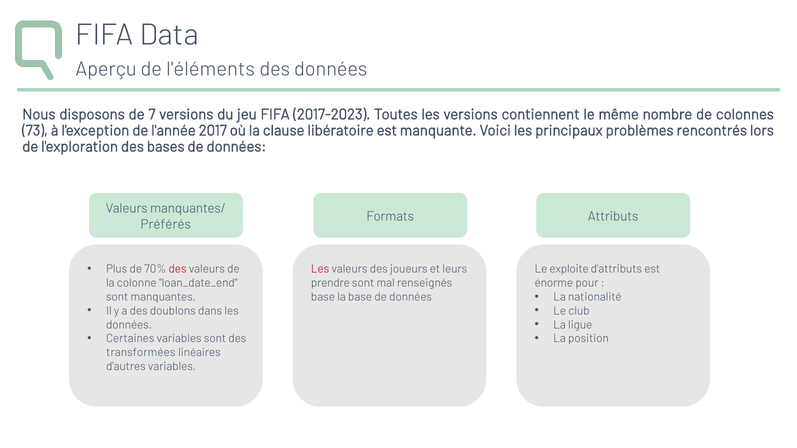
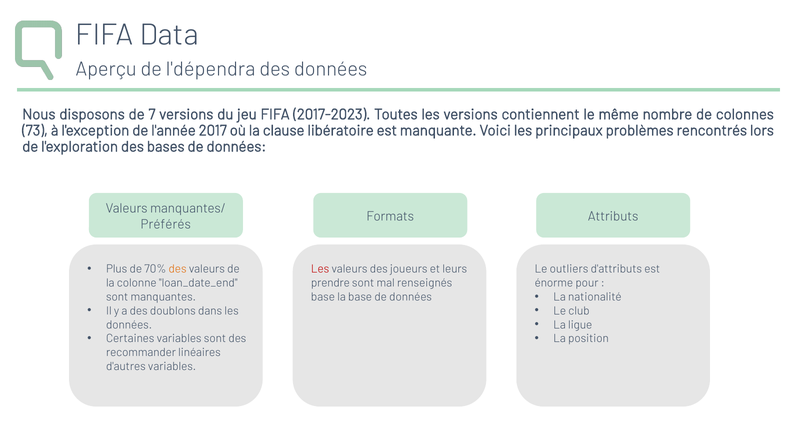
l'éléments: l'éléments -> l'dépendra
des at (178, 269) colour: red -> orange
exploite: exploite -> outliers
transformées: transformées -> recommander
